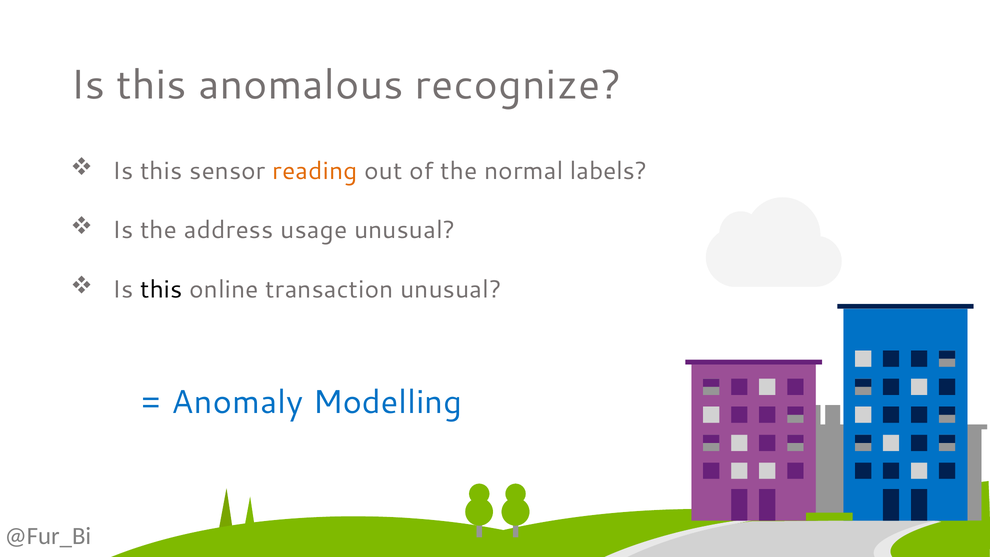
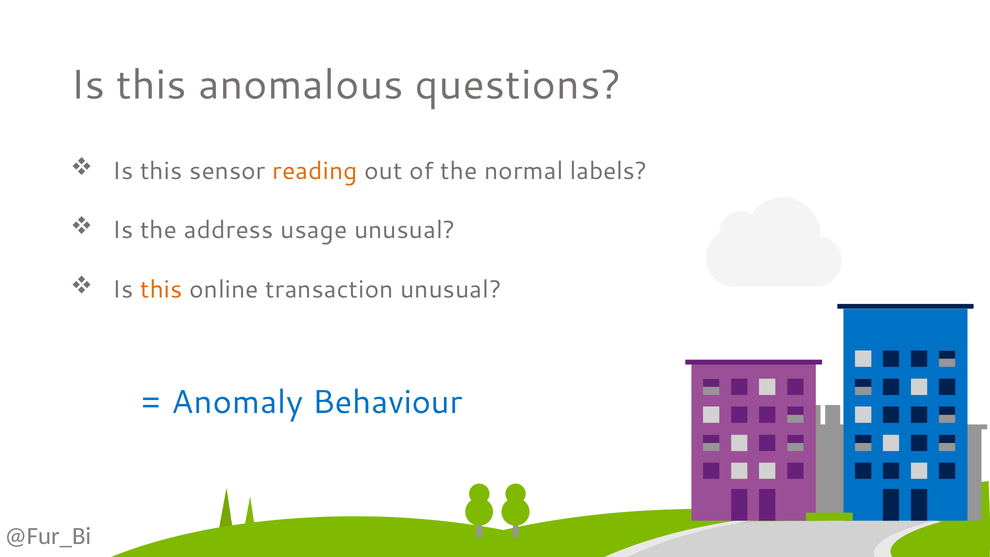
recognize: recognize -> questions
this at (161, 290) colour: black -> orange
Modelling: Modelling -> Behaviour
